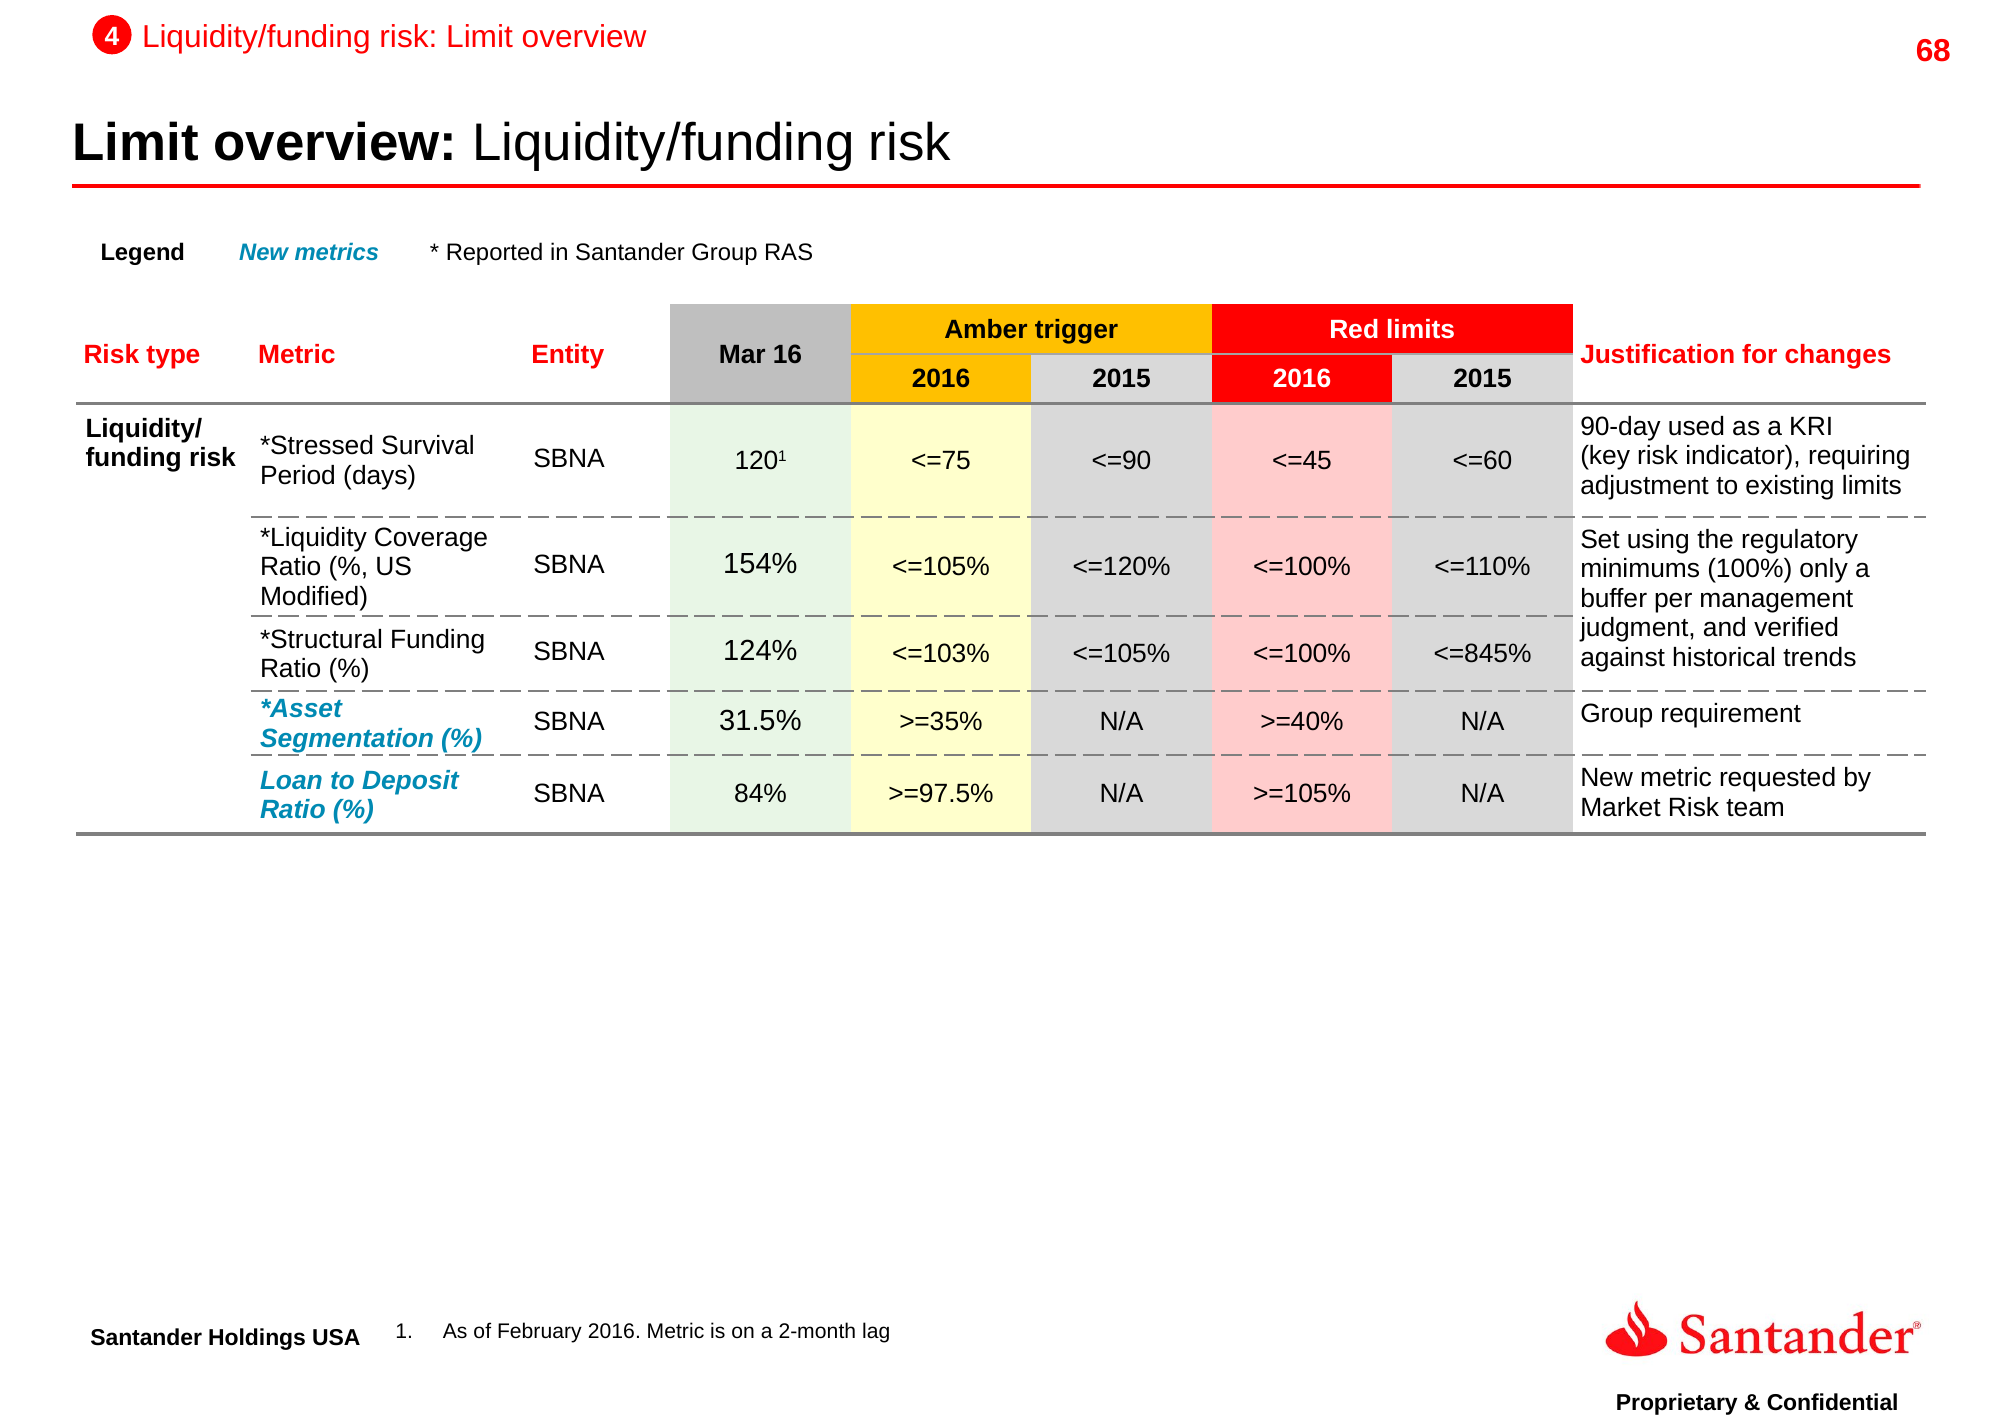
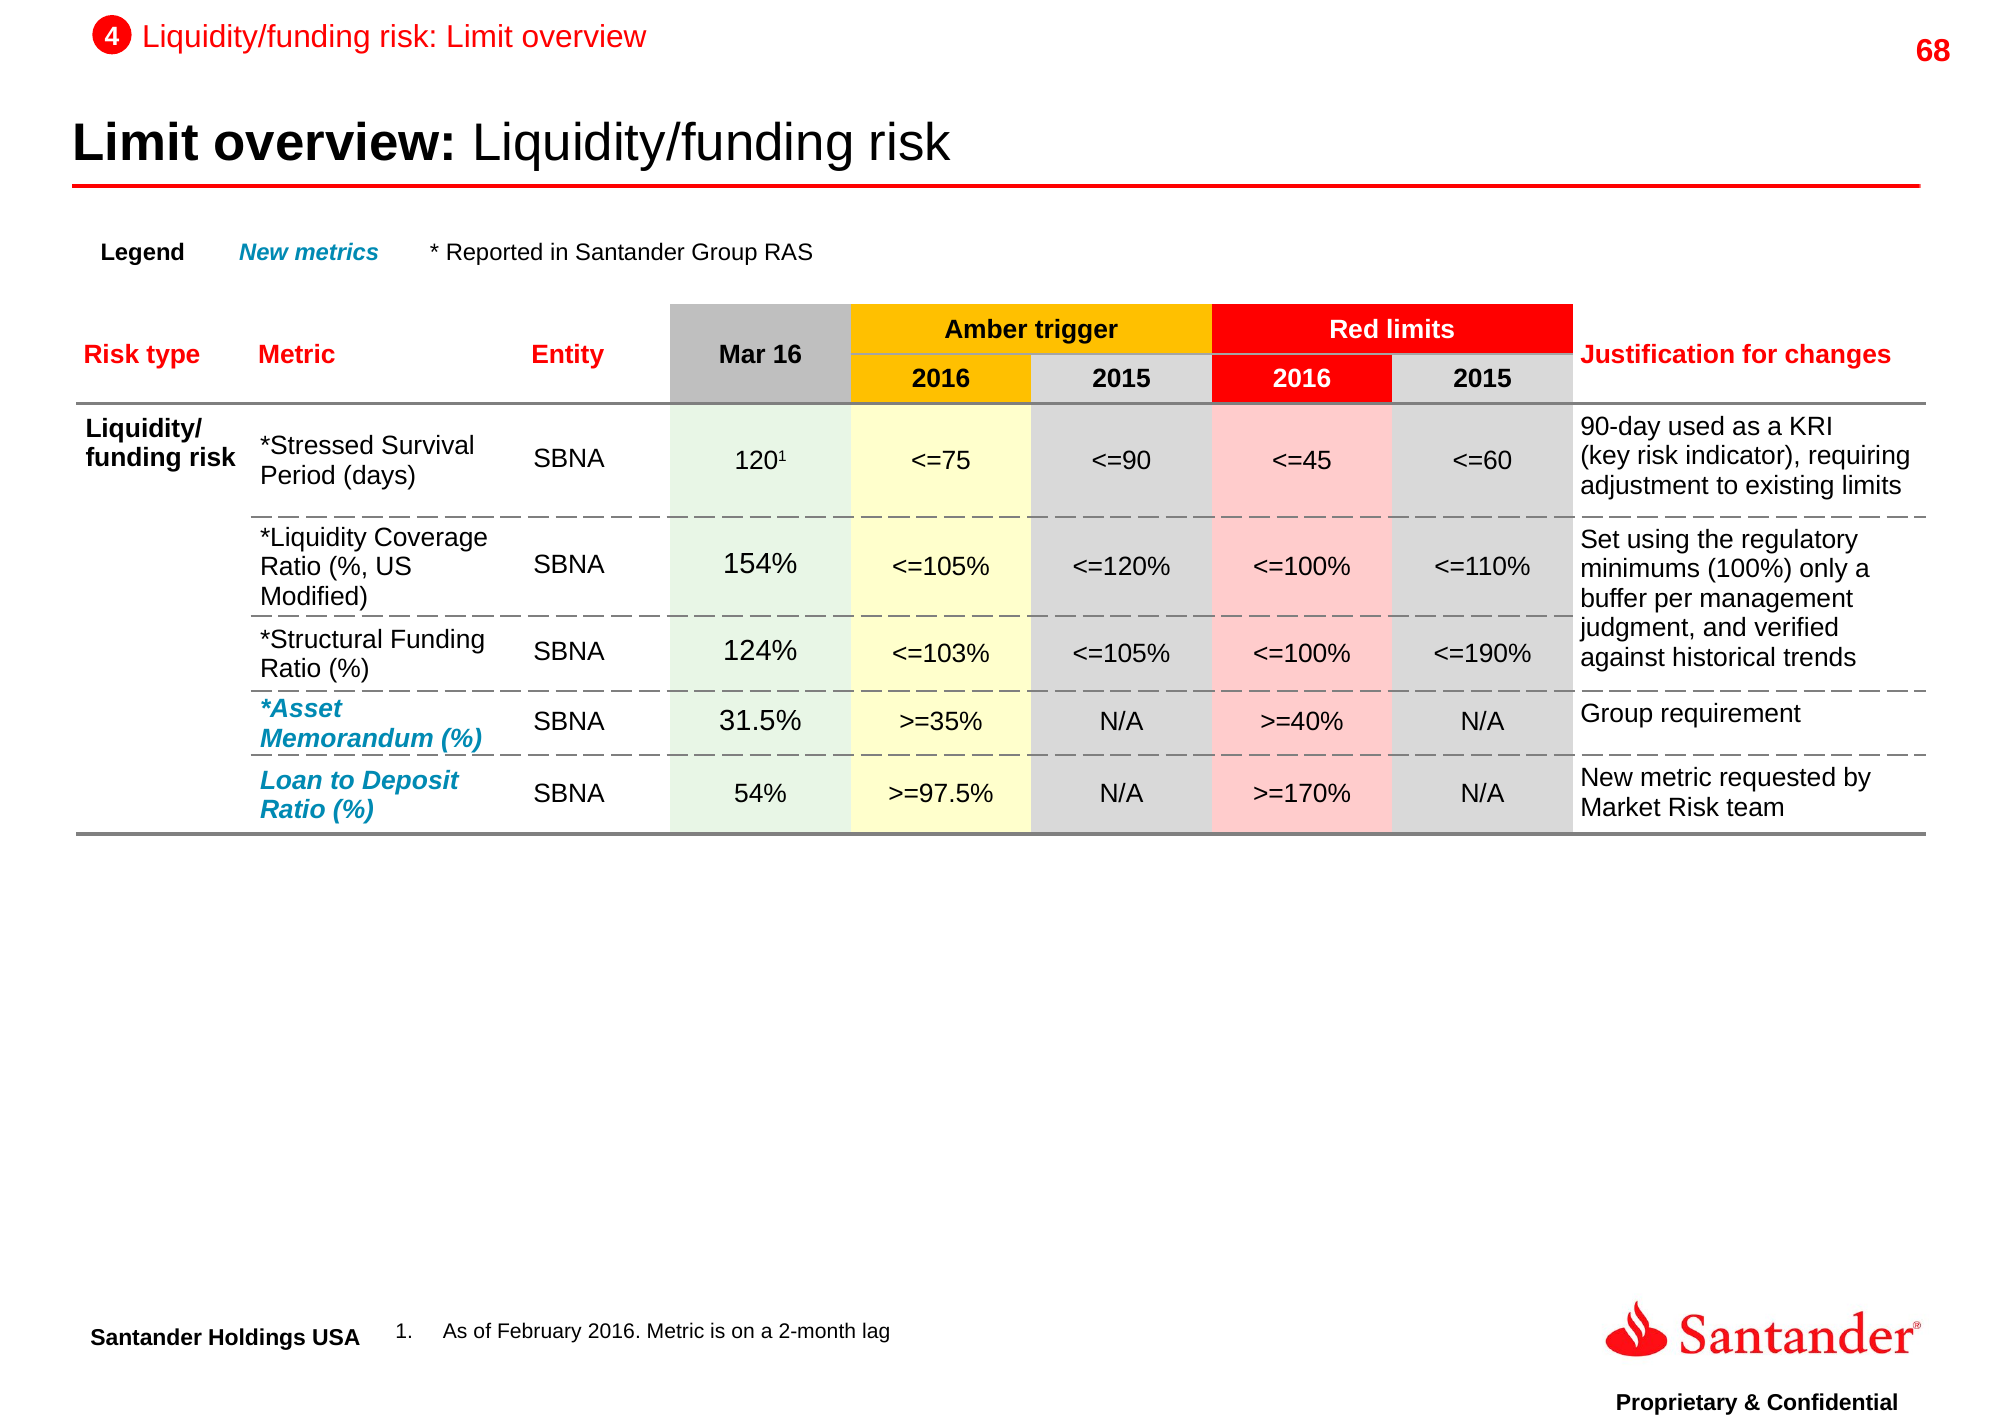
<=845%: <=845% -> <=190%
Segmentation: Segmentation -> Memorandum
84%: 84% -> 54%
>=105%: >=105% -> >=170%
